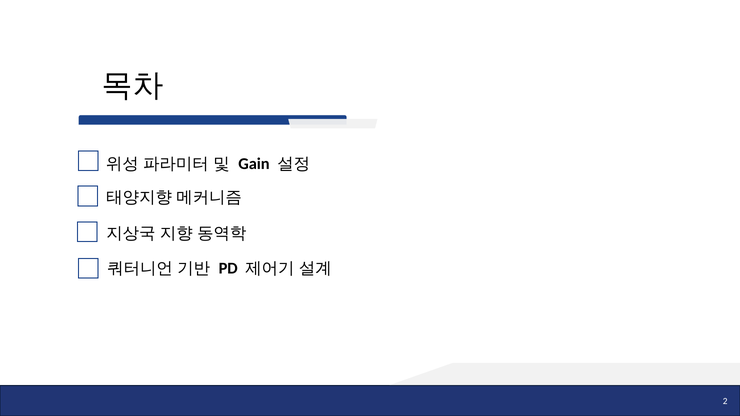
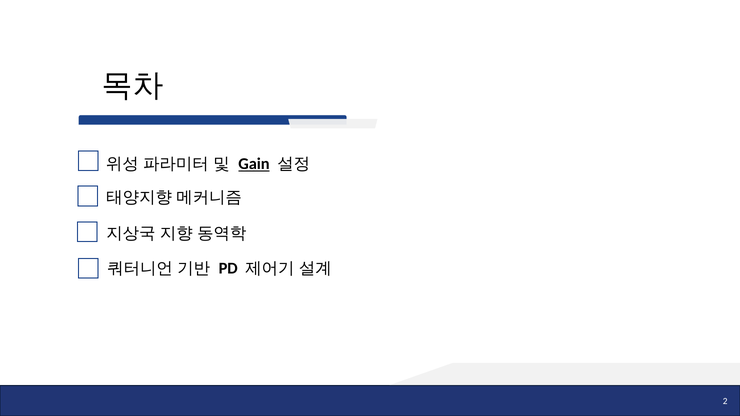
Gain underline: none -> present
